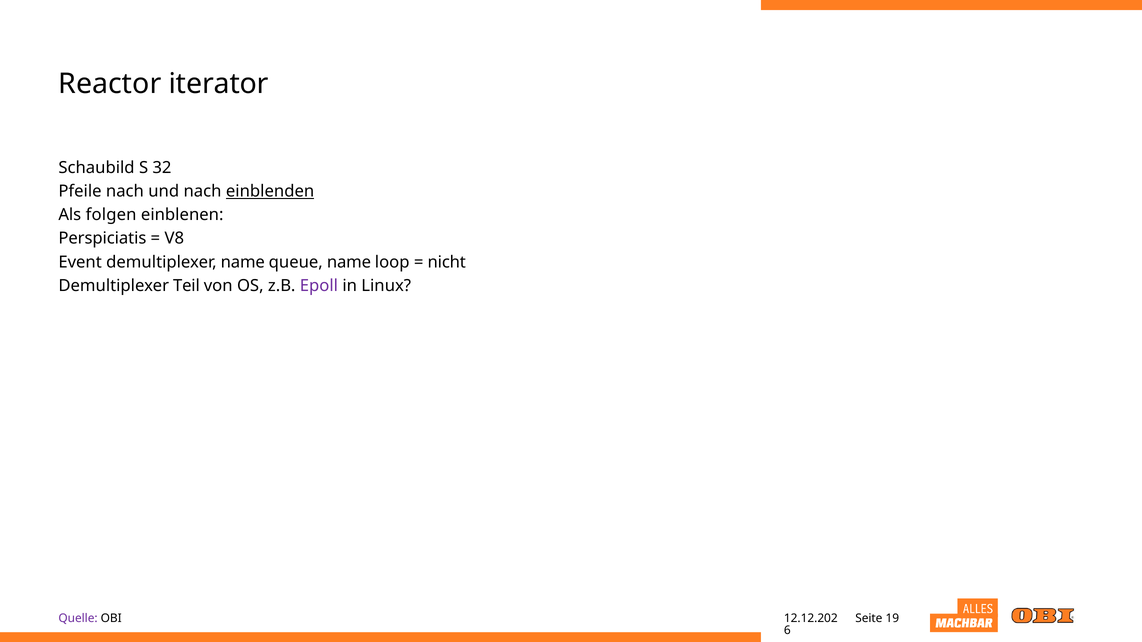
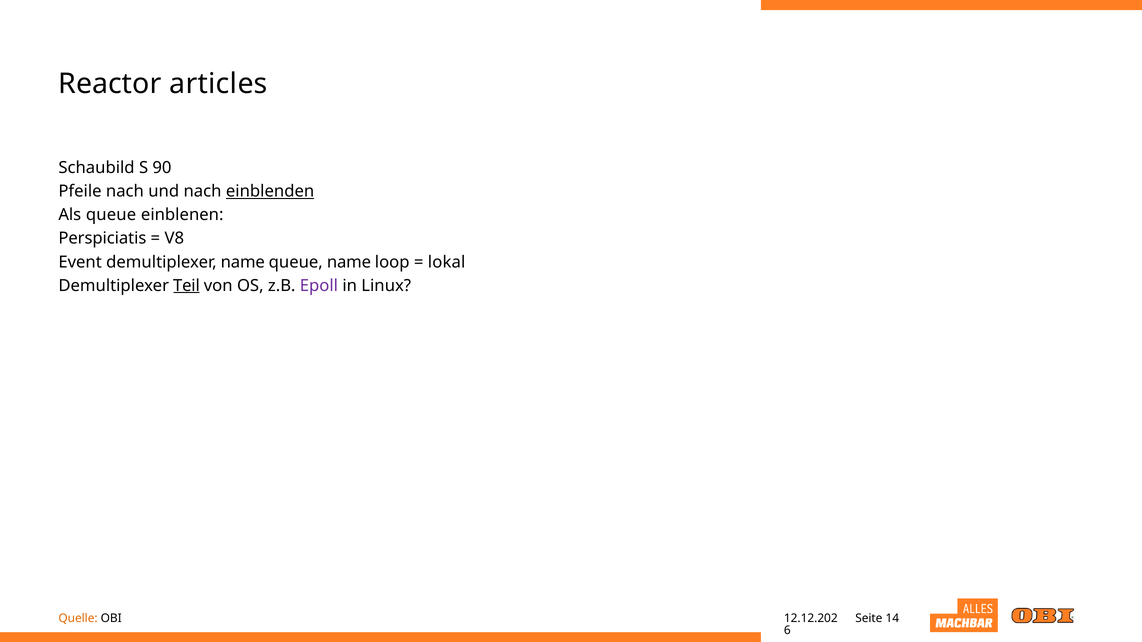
iterator: iterator -> articles
32: 32 -> 90
Als folgen: folgen -> queue
nicht: nicht -> lokal
Teil underline: none -> present
Quelle colour: purple -> orange
19: 19 -> 14
